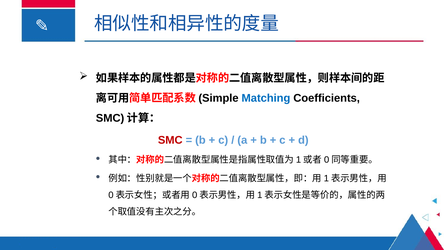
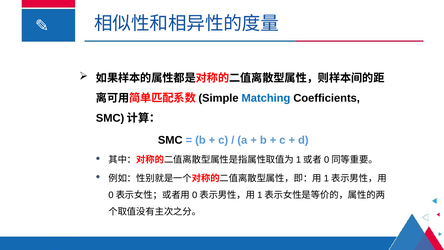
SMC colour: red -> black
